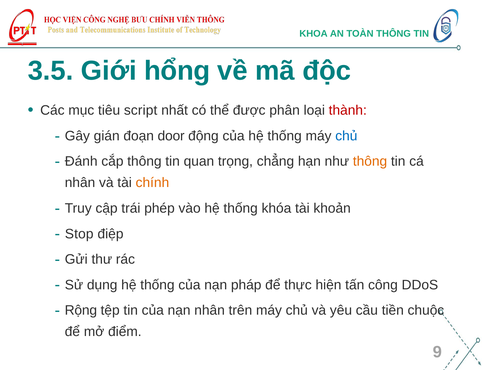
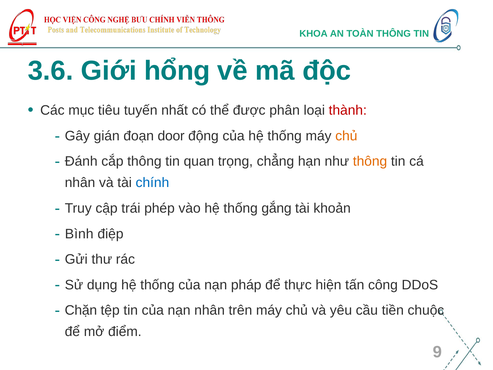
3.5: 3.5 -> 3.6
script: script -> tuyến
chủ at (346, 136) colour: blue -> orange
chính colour: orange -> blue
khóa: khóa -> gắng
Stop: Stop -> Bình
Rộng: Rộng -> Chặn
